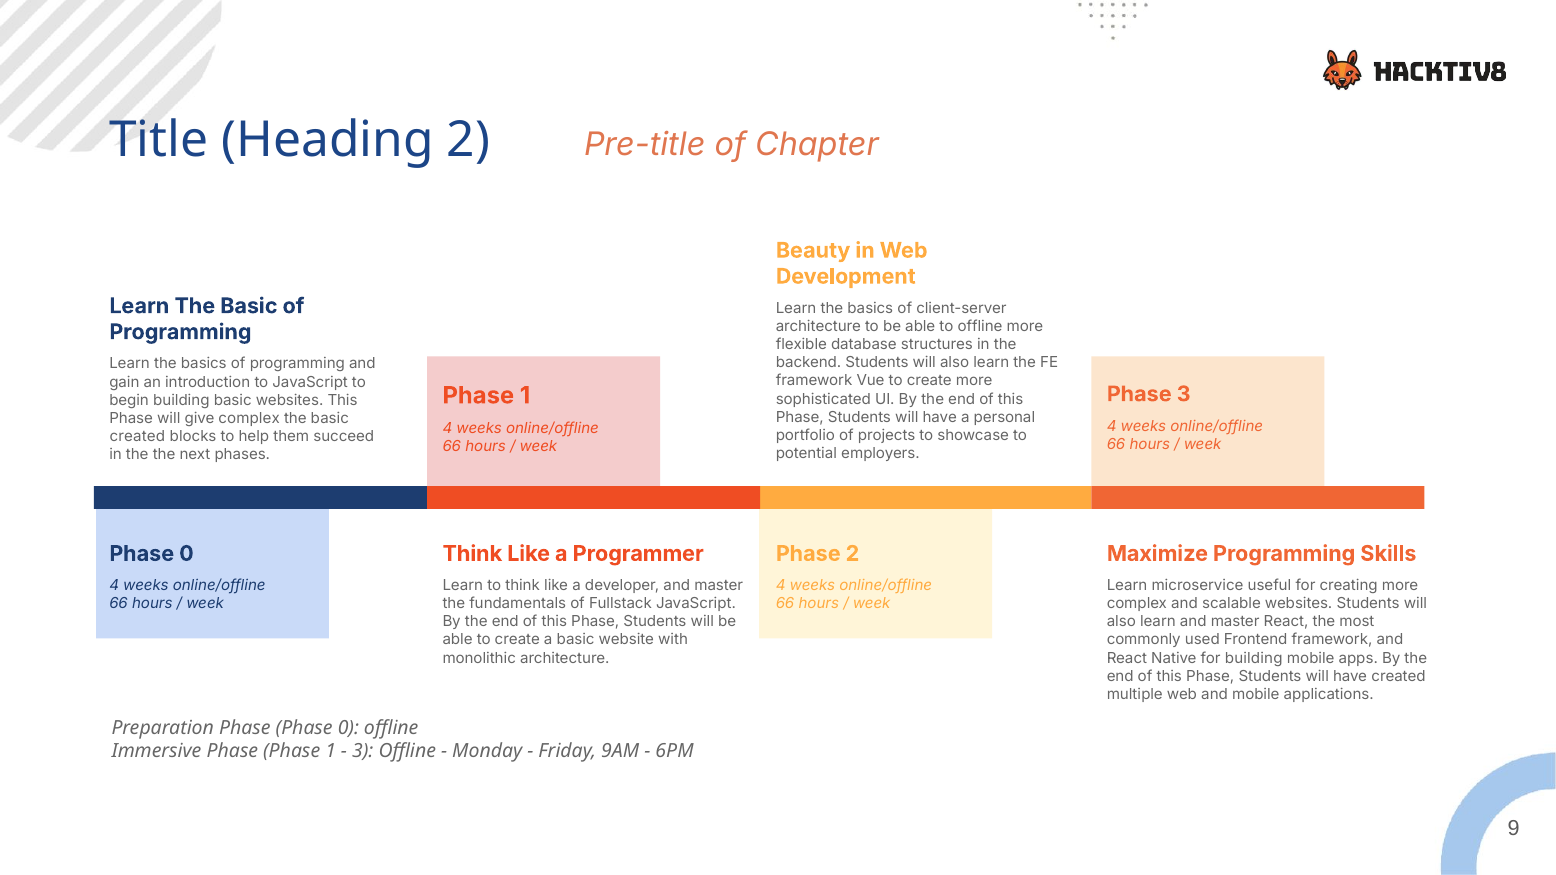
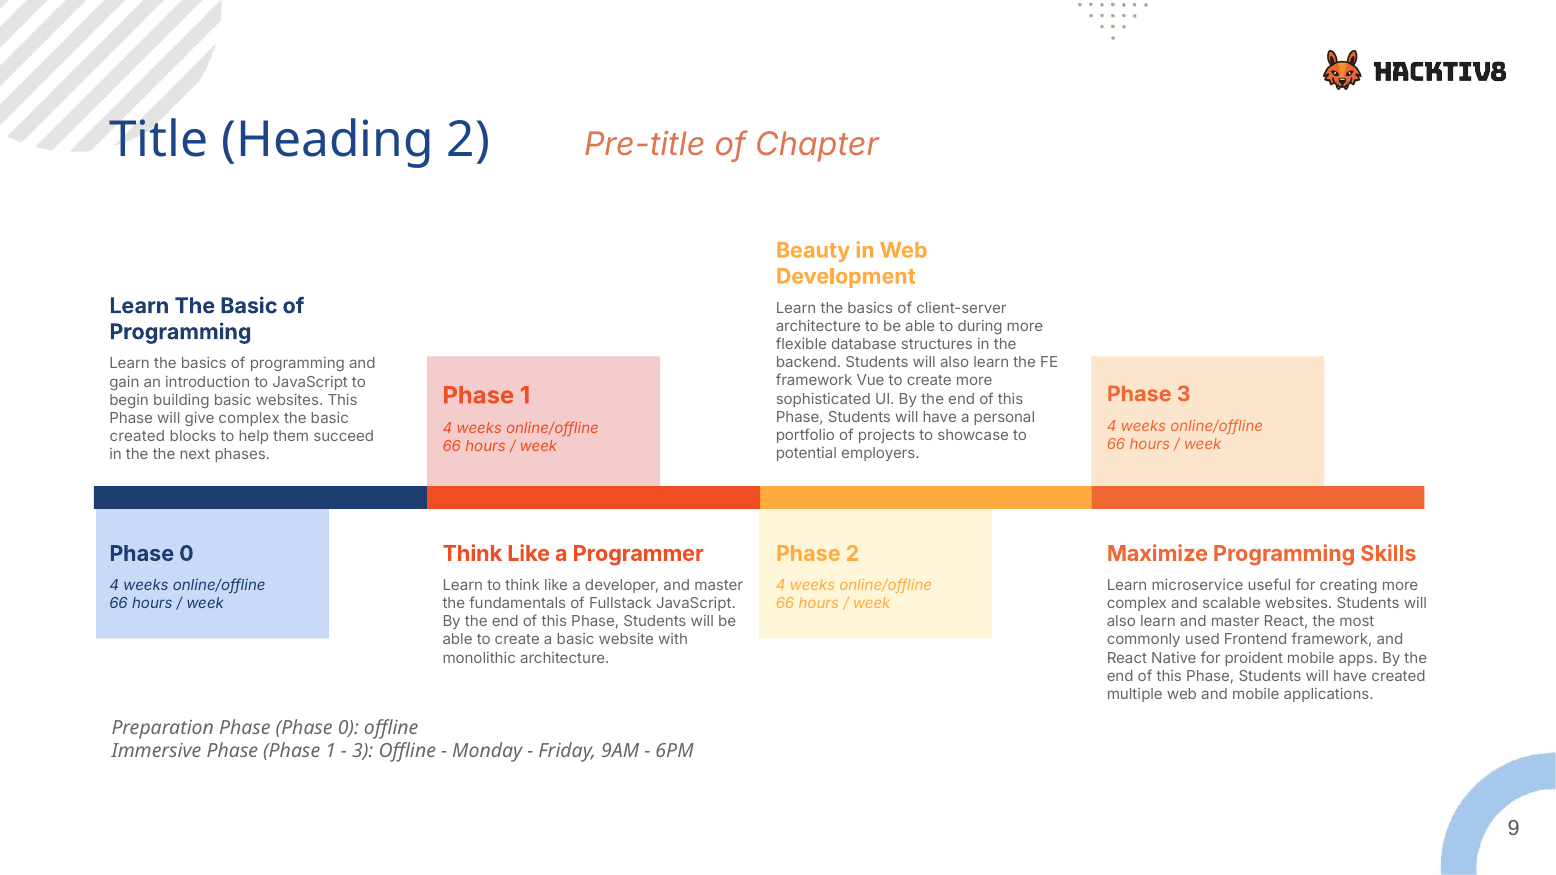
to offline: offline -> during
for building: building -> proident
